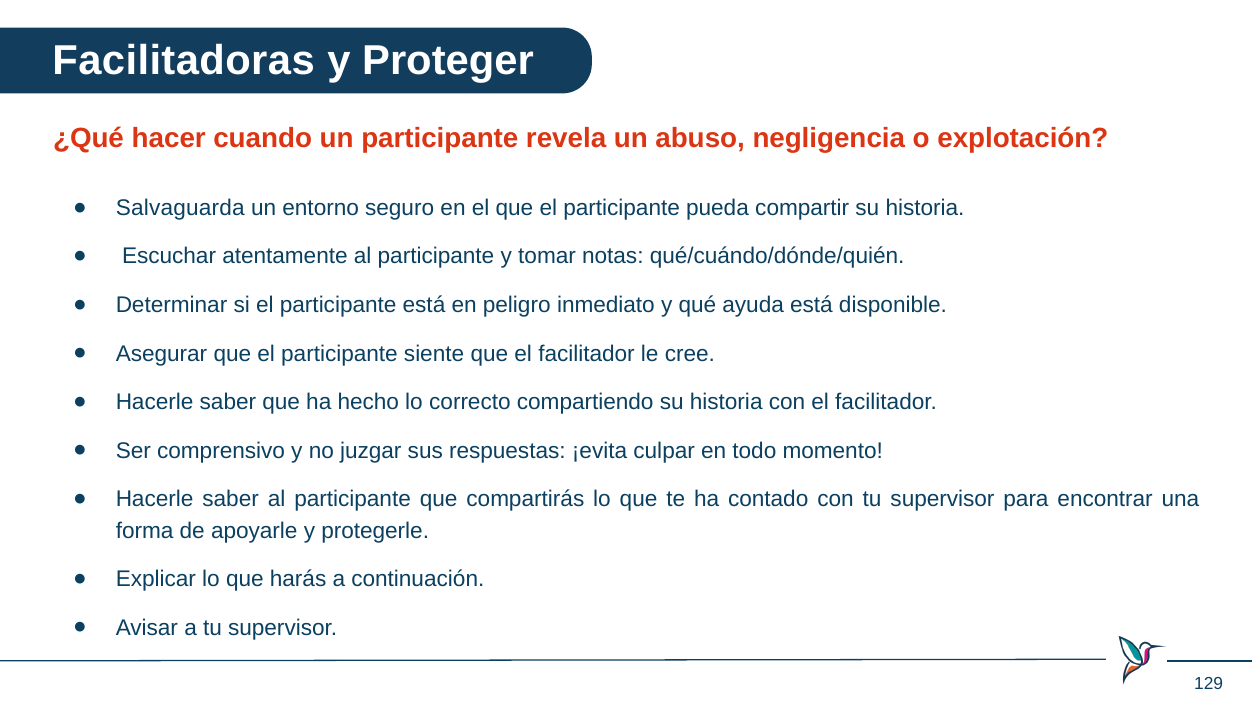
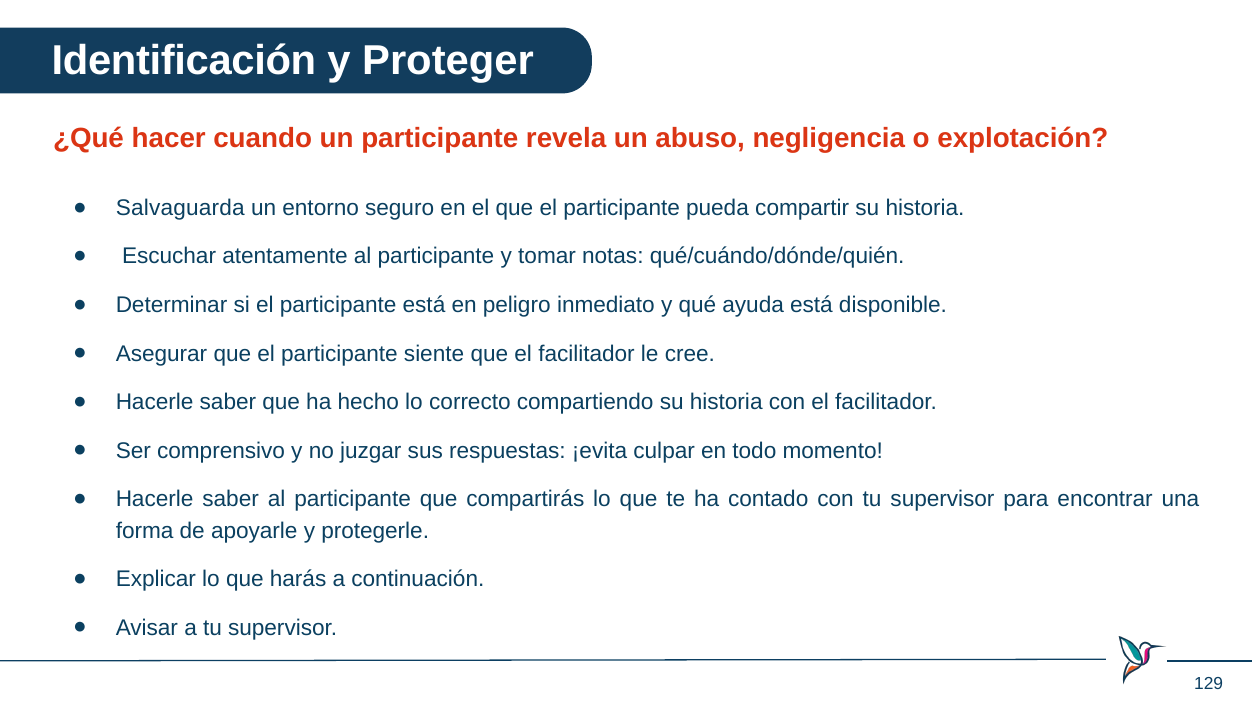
Facilitadoras: Facilitadoras -> Identificación
